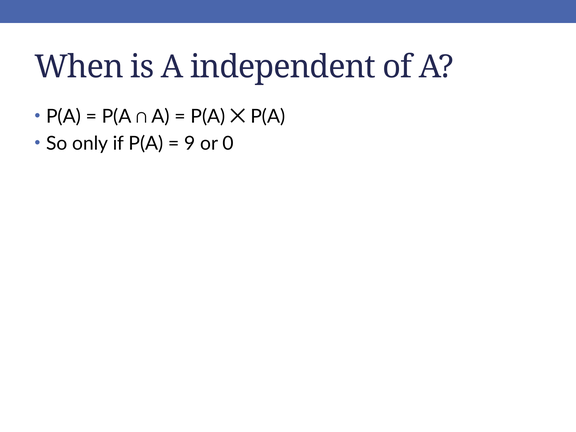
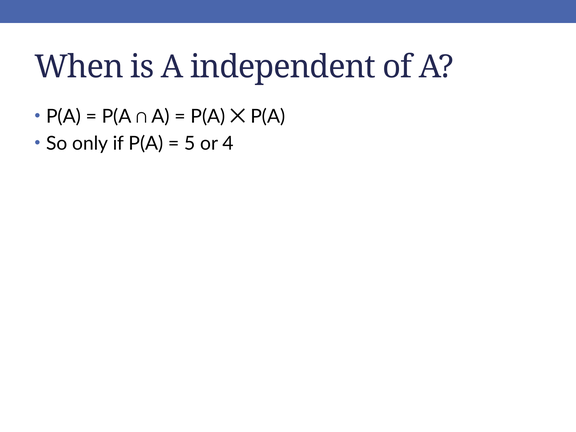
9: 9 -> 5
0: 0 -> 4
